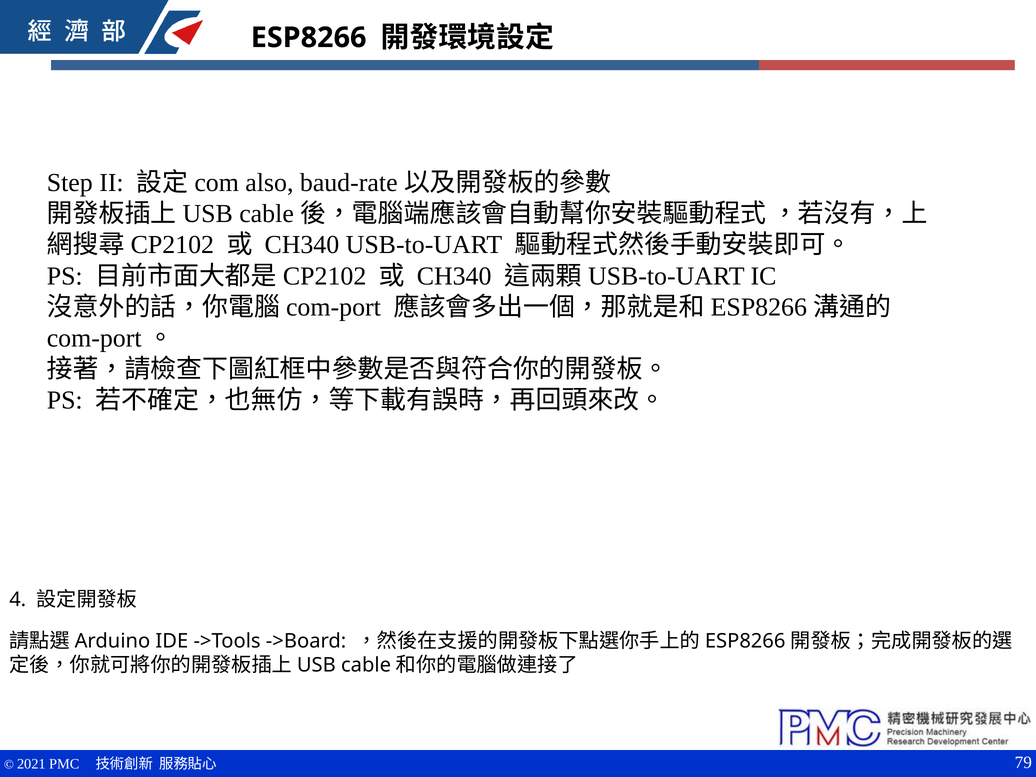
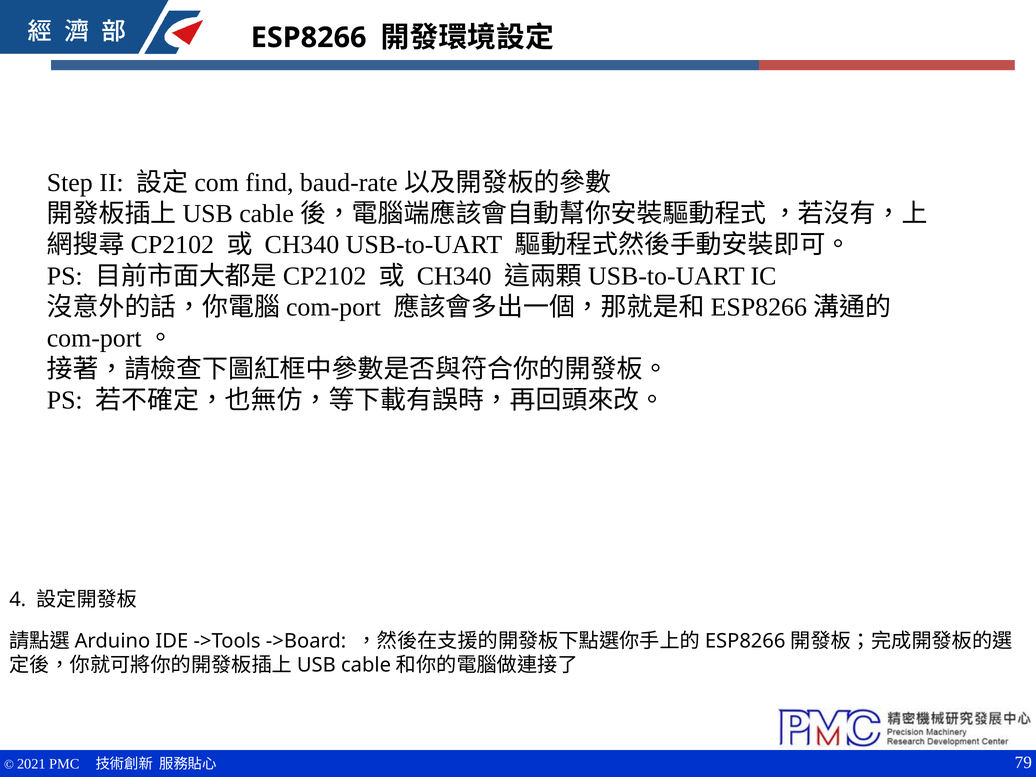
also: also -> find
